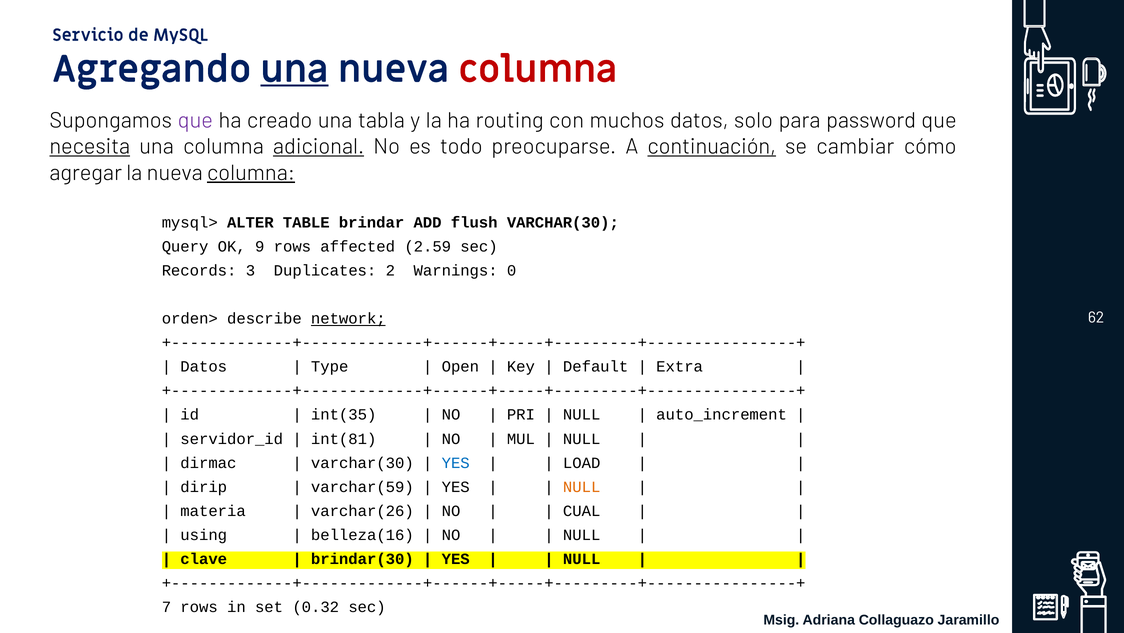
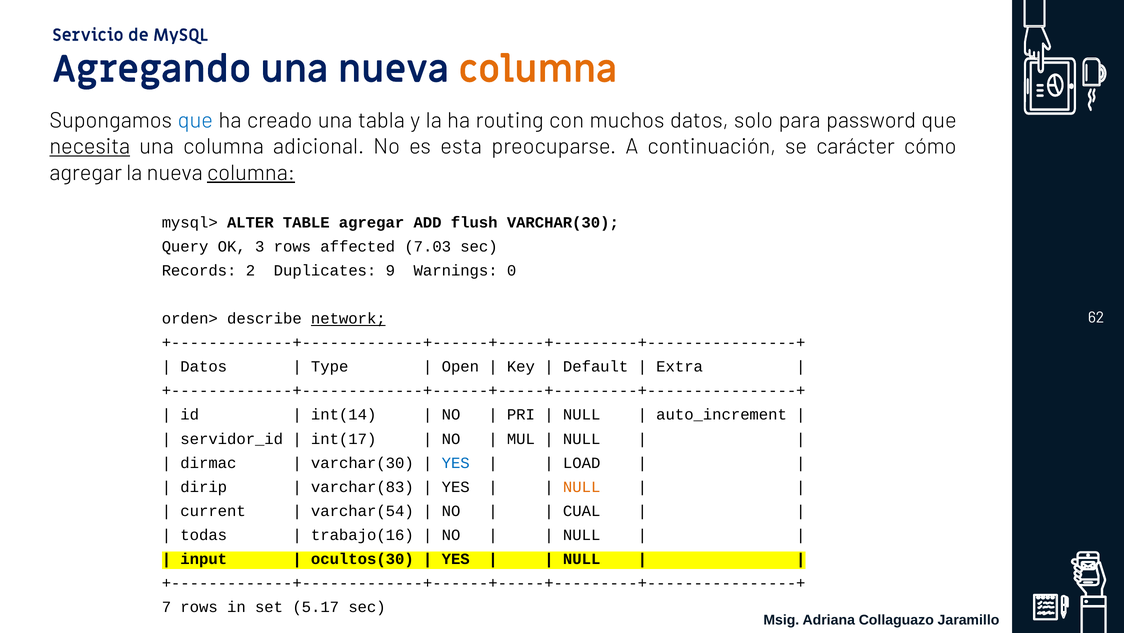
una at (295, 69) underline: present -> none
columna at (538, 69) colour: red -> orange
que at (195, 120) colour: purple -> blue
adicional underline: present -> none
todo: todo -> esta
continuación underline: present -> none
cambiar: cambiar -> carácter
TABLE brindar: brindar -> agregar
9: 9 -> 3
2.59: 2.59 -> 7.03
3: 3 -> 2
2: 2 -> 9
int(35: int(35 -> int(14
int(81: int(81 -> int(17
varchar(59: varchar(59 -> varchar(83
materia: materia -> current
varchar(26: varchar(26 -> varchar(54
using: using -> todas
belleza(16: belleza(16 -> trabajo(16
clave: clave -> input
brindar(30: brindar(30 -> ocultos(30
0.32: 0.32 -> 5.17
